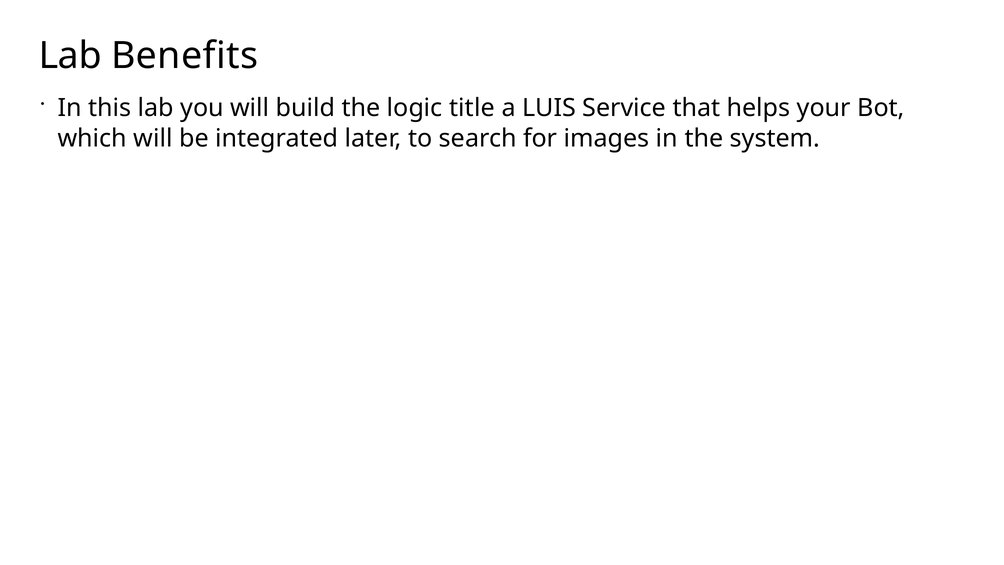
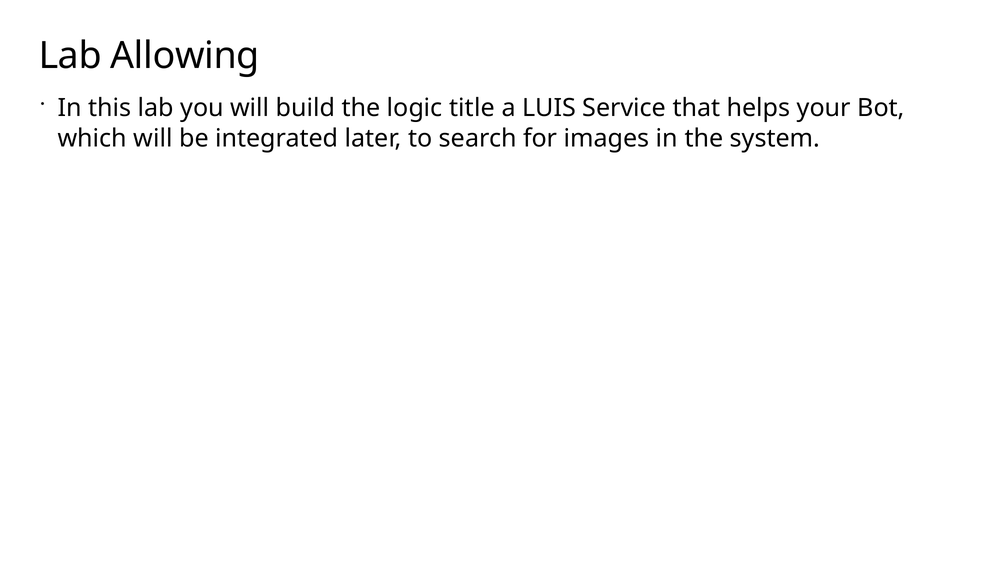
Benefits: Benefits -> Allowing
